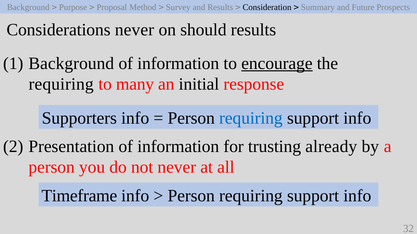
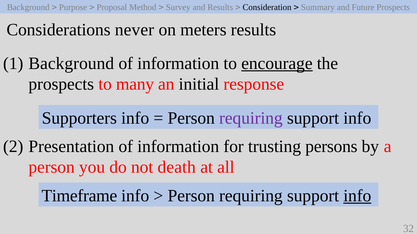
should: should -> meters
requiring at (61, 84): requiring -> prospects
requiring at (251, 118) colour: blue -> purple
already: already -> persons
not never: never -> death
info at (357, 196) underline: none -> present
